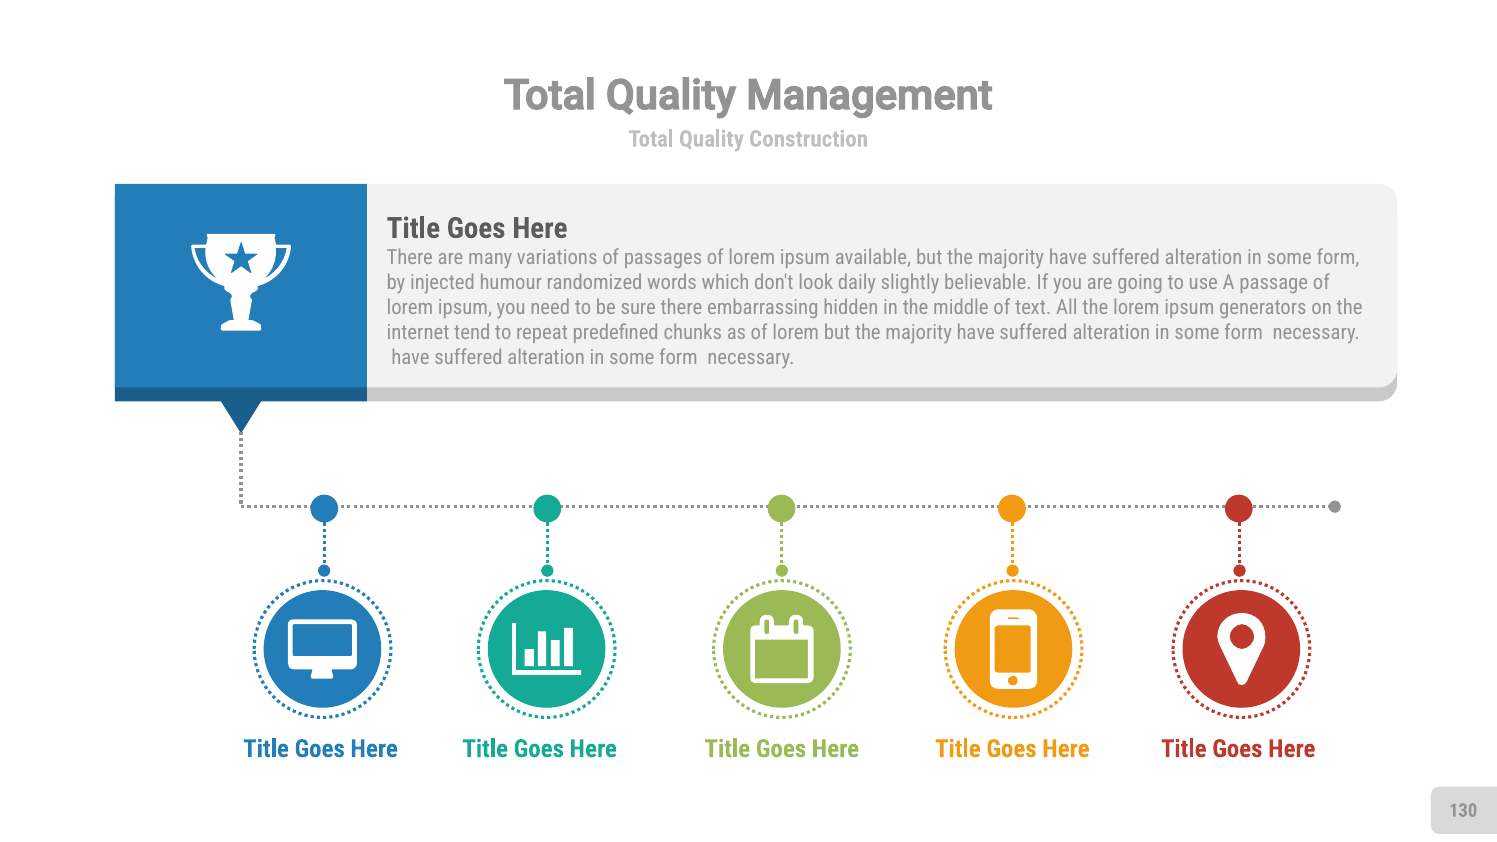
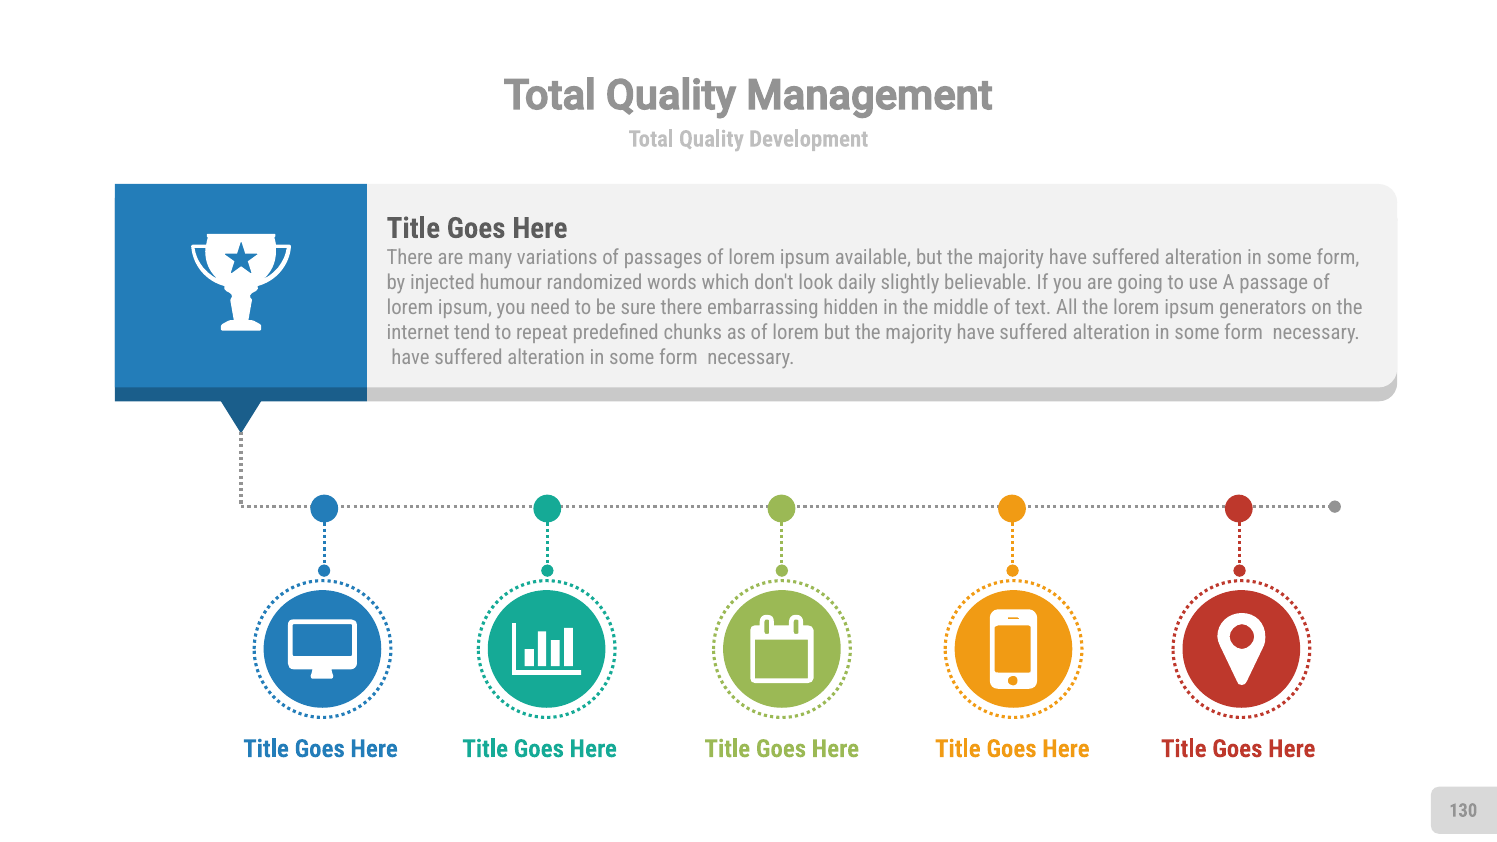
Construction: Construction -> Development
